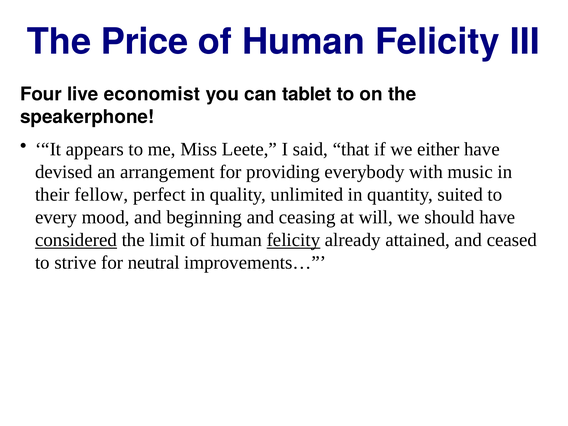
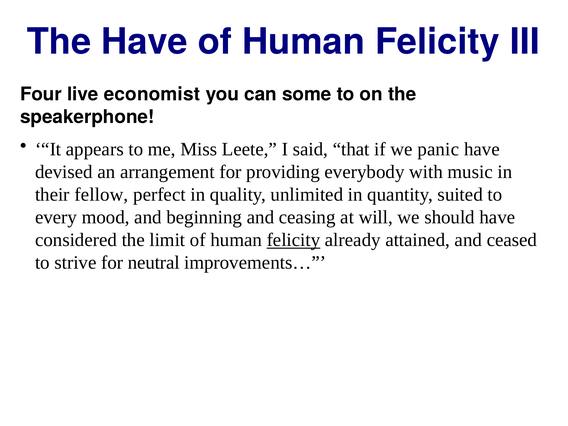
The Price: Price -> Have
tablet: tablet -> some
either: either -> panic
considered underline: present -> none
